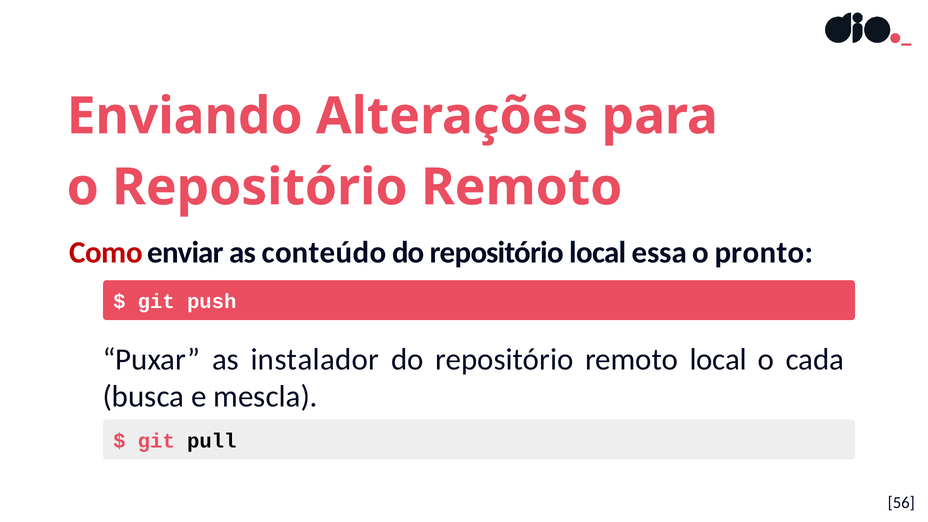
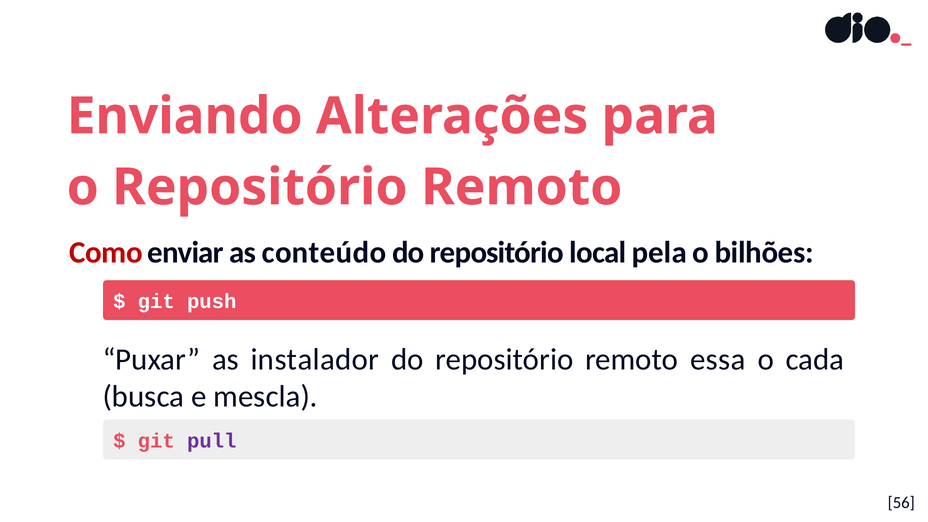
essa: essa -> pela
pronto: pronto -> bilhões
remoto local: local -> essa
pull colour: black -> purple
